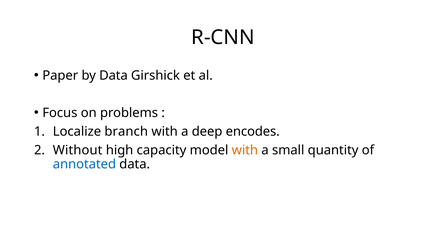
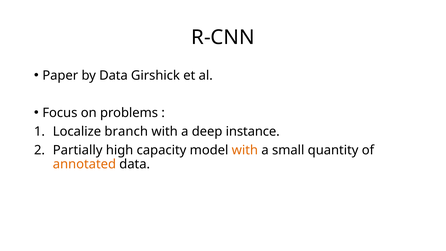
encodes: encodes -> instance
Without: Without -> Partially
annotated colour: blue -> orange
